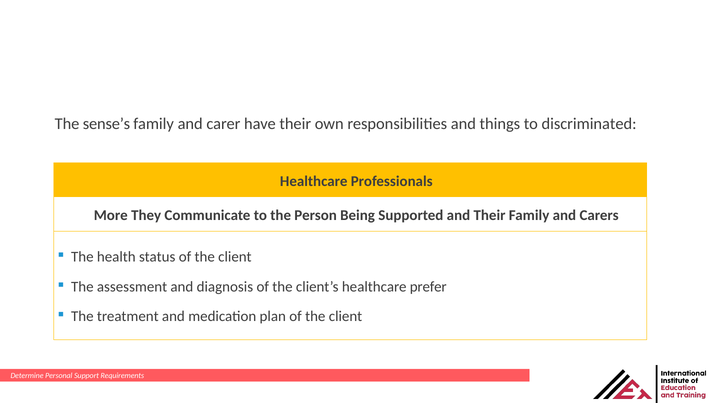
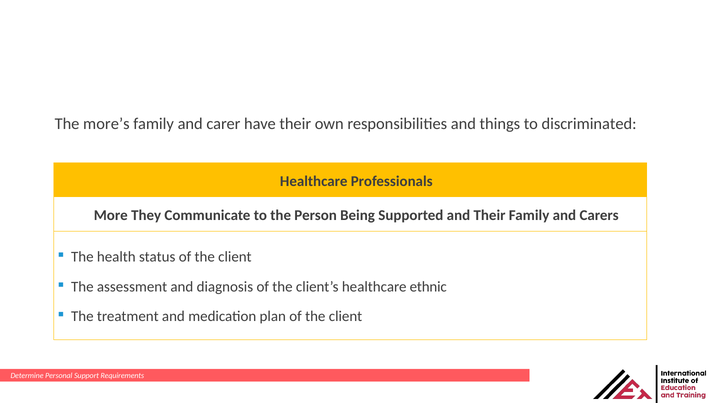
sense’s: sense’s -> more’s
prefer: prefer -> ethnic
